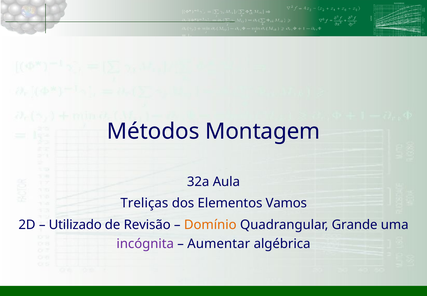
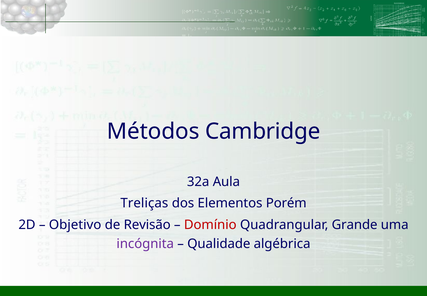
Montagem: Montagem -> Cambridge
Vamos: Vamos -> Porém
Utilizado: Utilizado -> Objetivo
Domínio colour: orange -> red
Aumentar: Aumentar -> Qualidade
